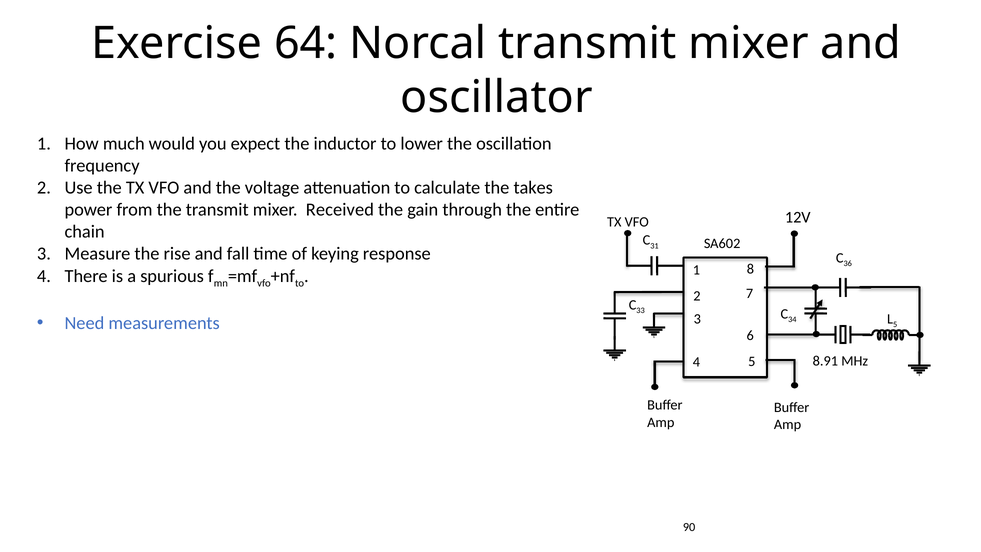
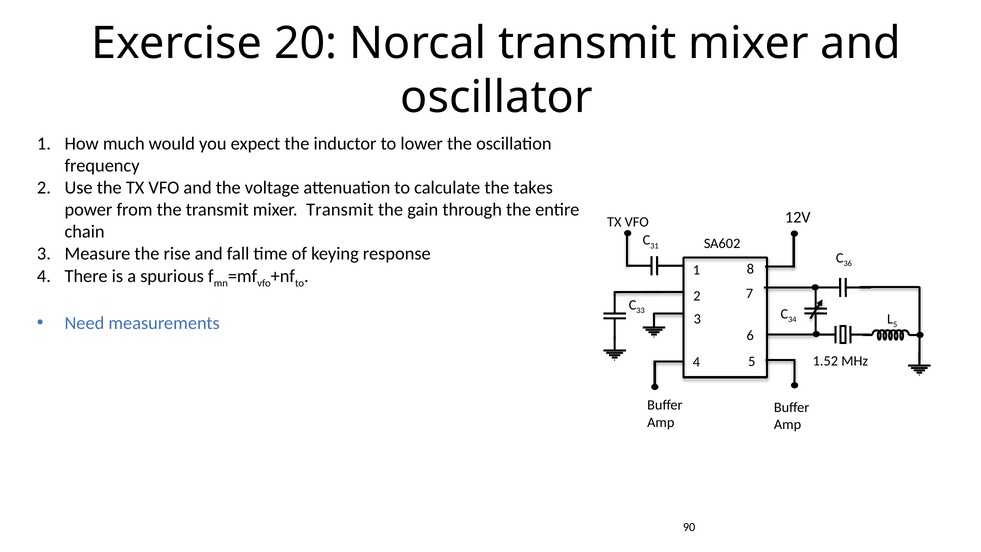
64: 64 -> 20
mixer Received: Received -> Transmit
8.91: 8.91 -> 1.52
